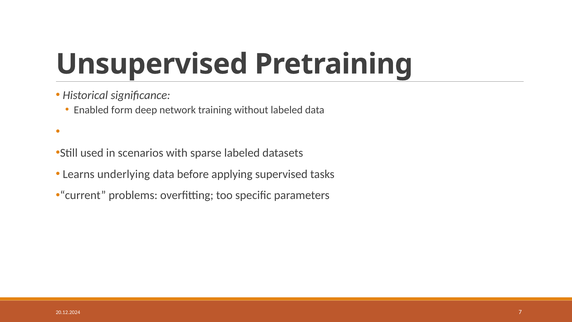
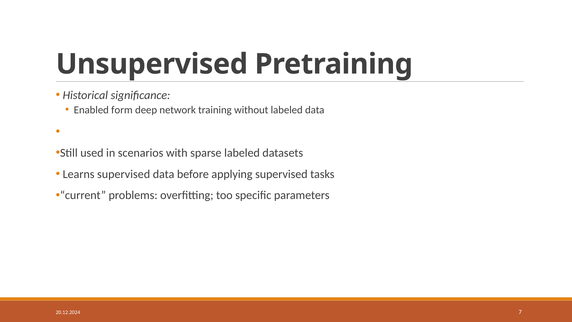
Learns underlying: underlying -> supervised
